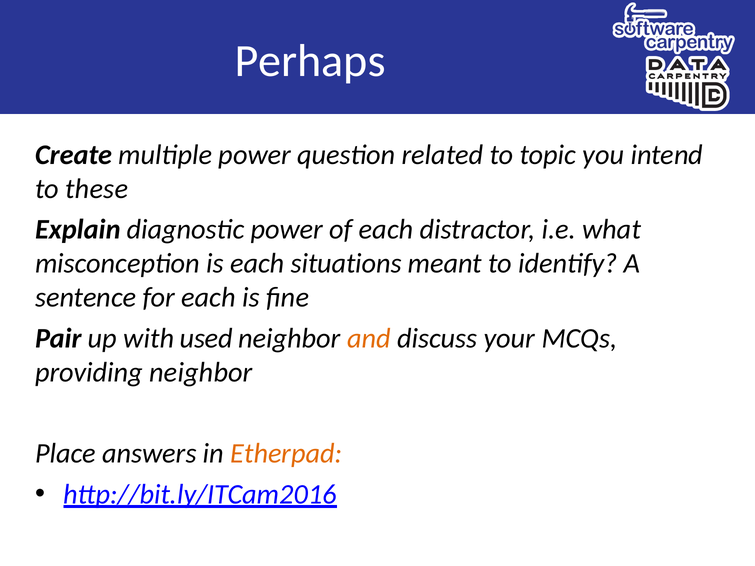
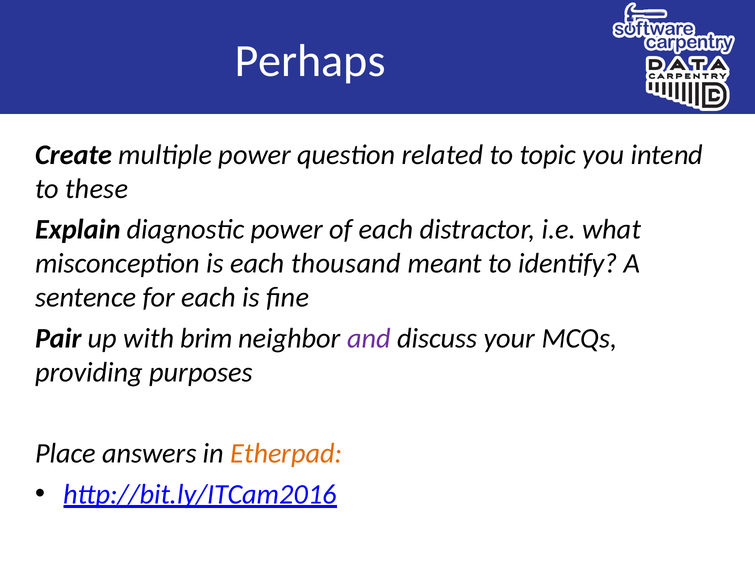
situations: situations -> thousand
used: used -> brim
and colour: orange -> purple
providing neighbor: neighbor -> purposes
